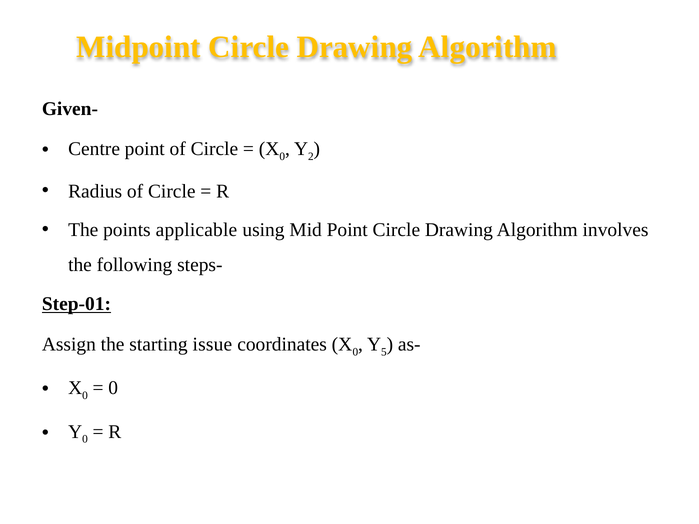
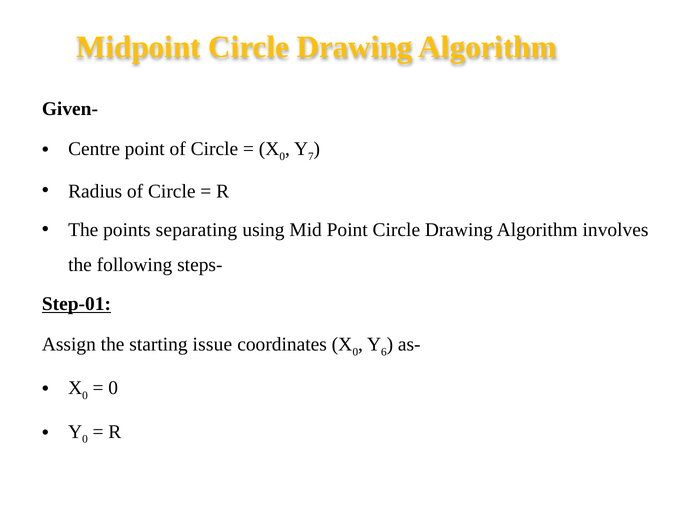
2: 2 -> 7
applicable: applicable -> separating
5: 5 -> 6
